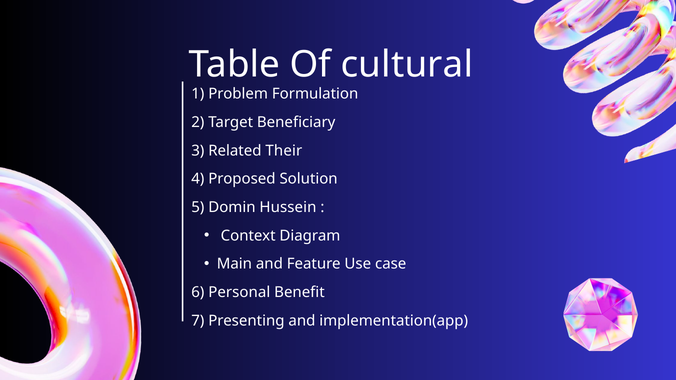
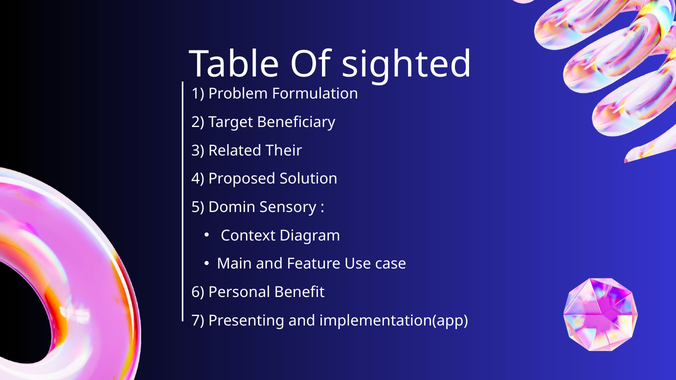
cultural: cultural -> sighted
Hussein: Hussein -> Sensory
